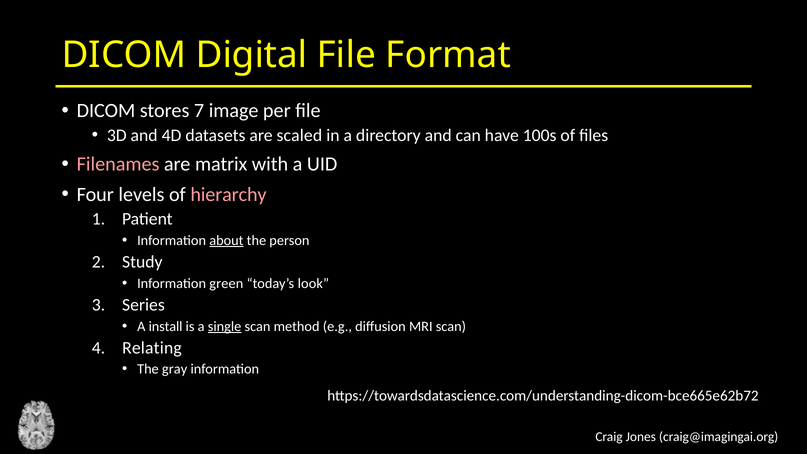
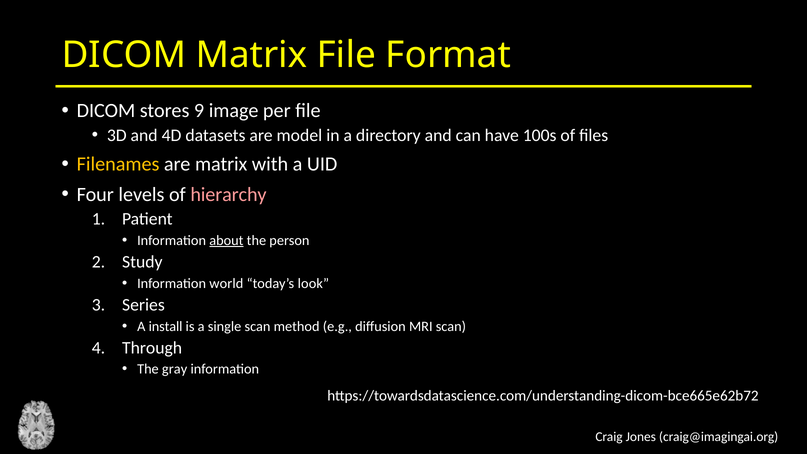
DICOM Digital: Digital -> Matrix
7: 7 -> 9
scaled: scaled -> model
Filenames colour: pink -> yellow
green: green -> world
single underline: present -> none
Relating: Relating -> Through
